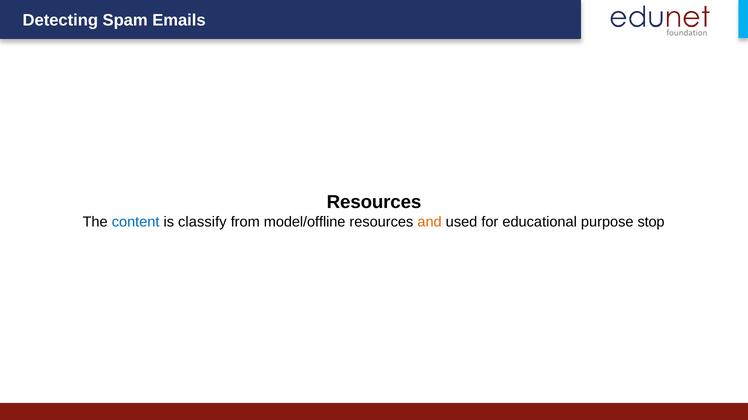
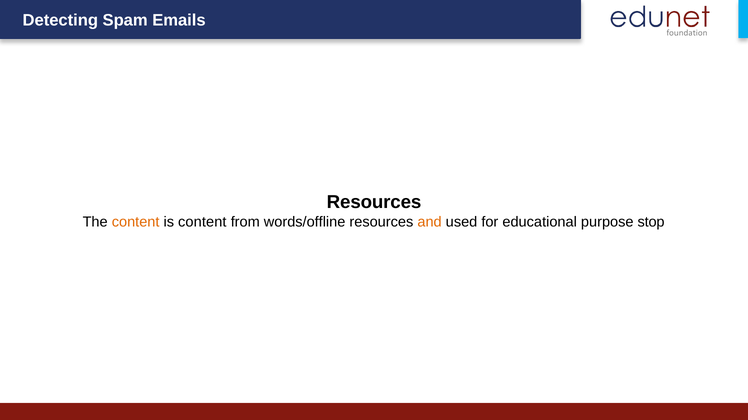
content at (136, 222) colour: blue -> orange
is classify: classify -> content
model/offline: model/offline -> words/offline
